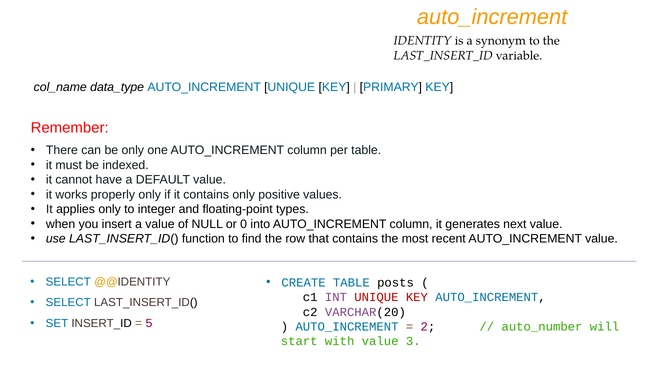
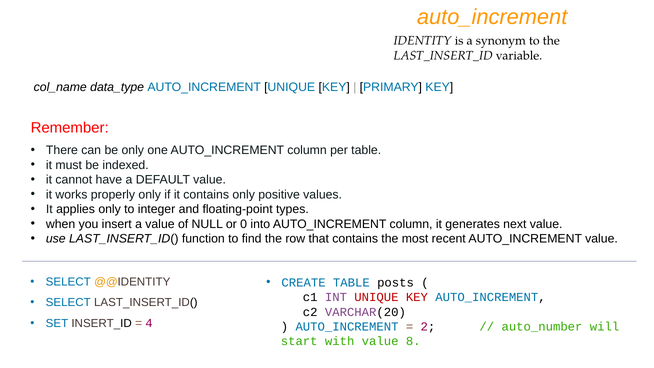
5: 5 -> 4
3: 3 -> 8
